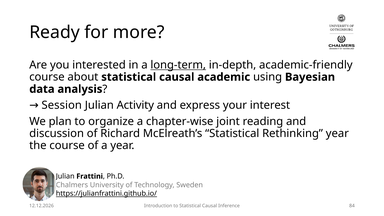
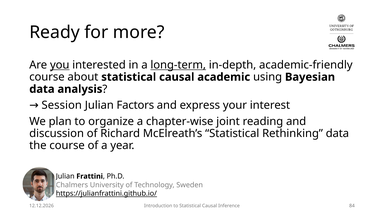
you underline: none -> present
Activity: Activity -> Factors
Rethinking year: year -> data
